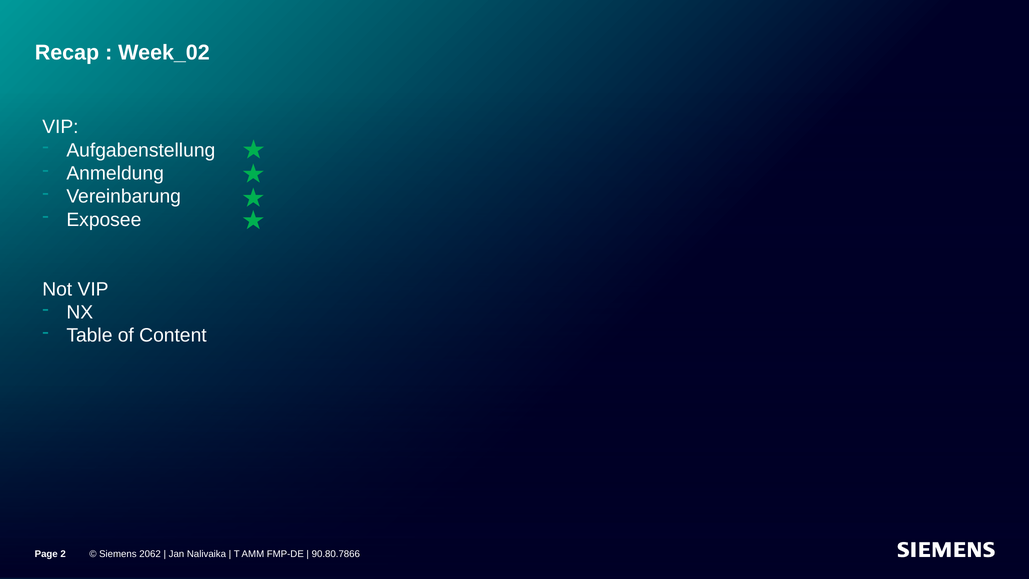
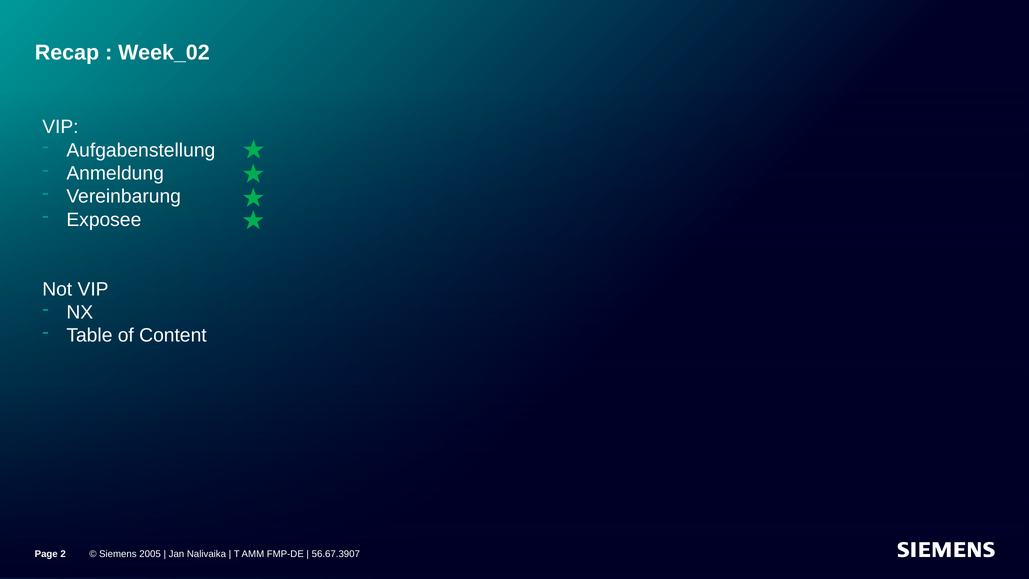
2062: 2062 -> 2005
90.80.7866: 90.80.7866 -> 56.67.3907
